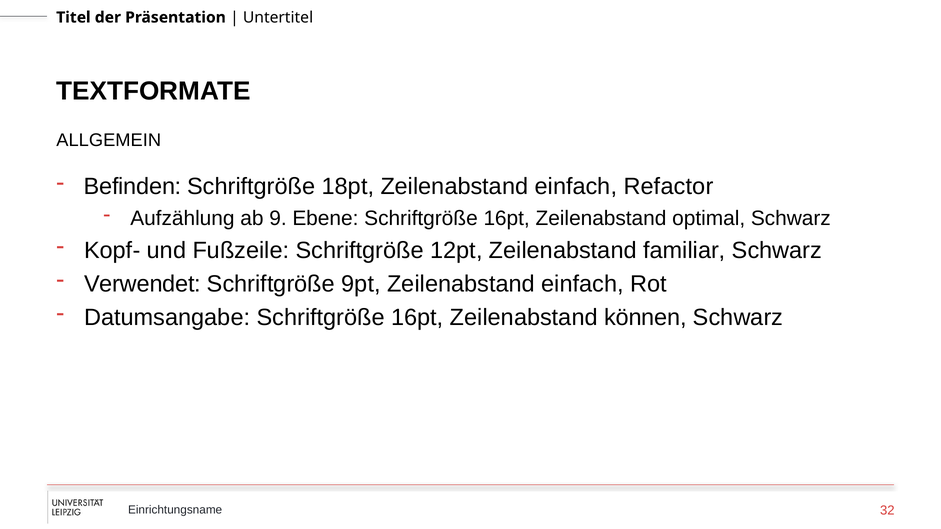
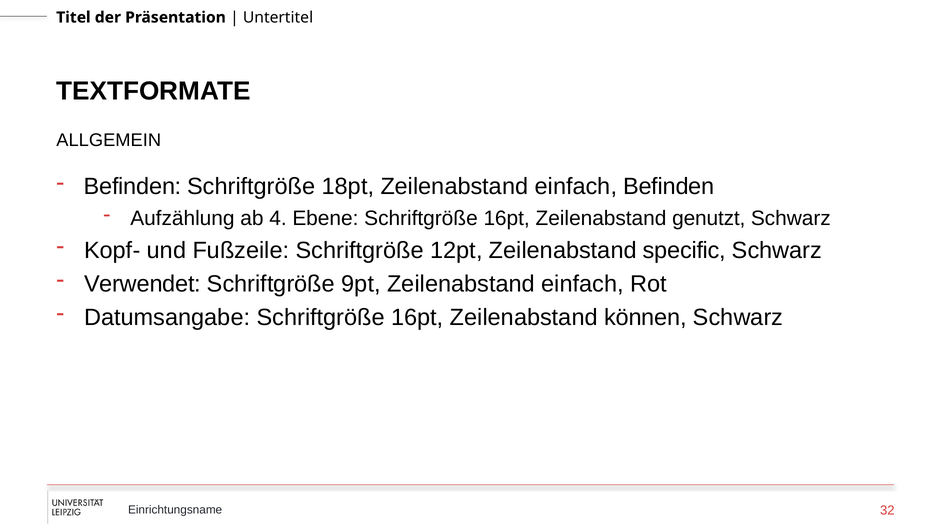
einfach Refactor: Refactor -> Befinden
9: 9 -> 4
optimal: optimal -> genutzt
familiar: familiar -> specific
